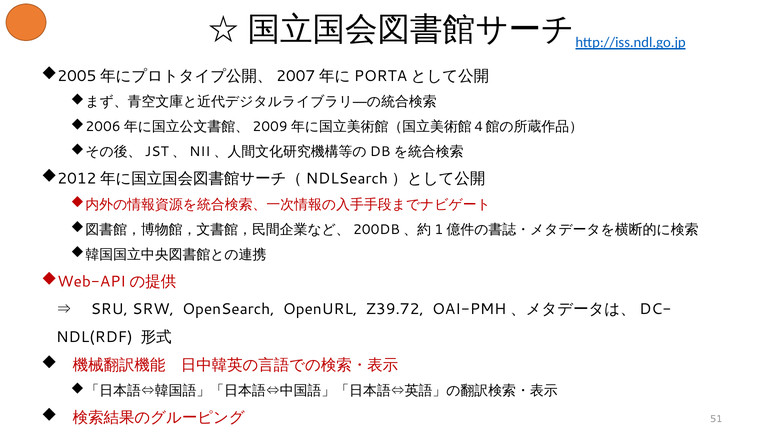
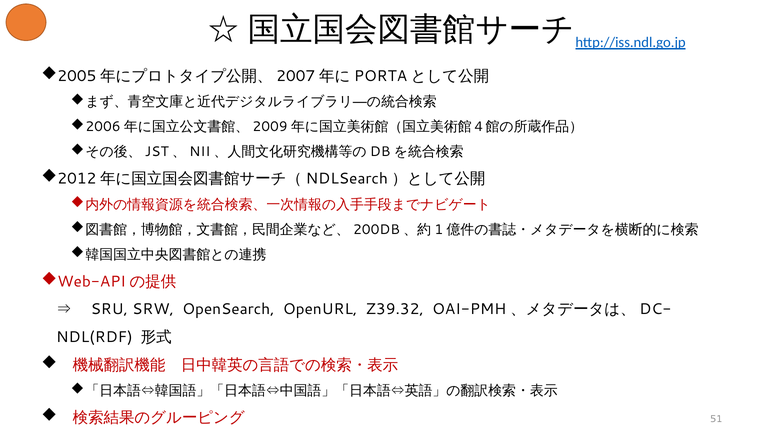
Z39.72: Z39.72 -> Z39.32
